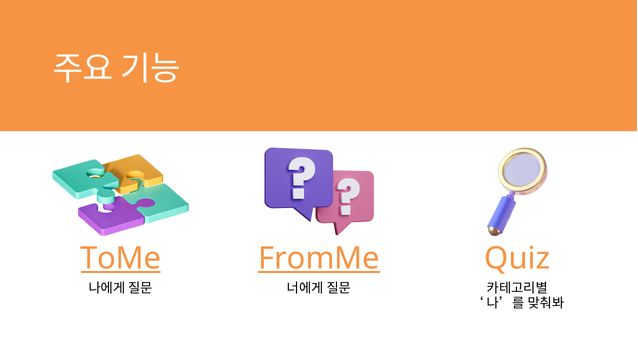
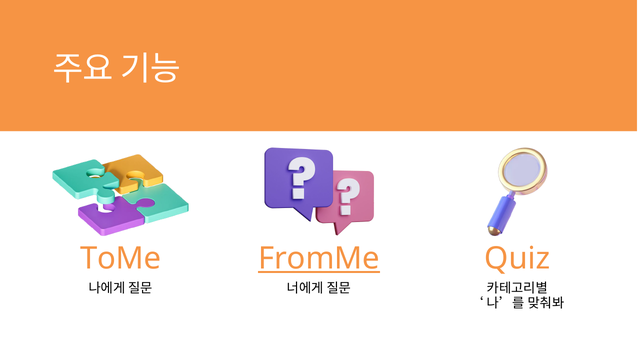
ToMe underline: present -> none
